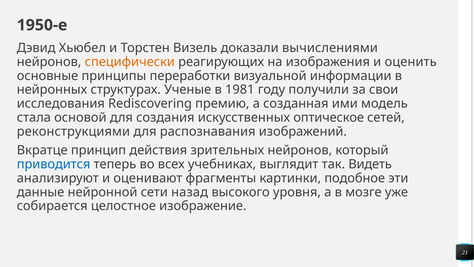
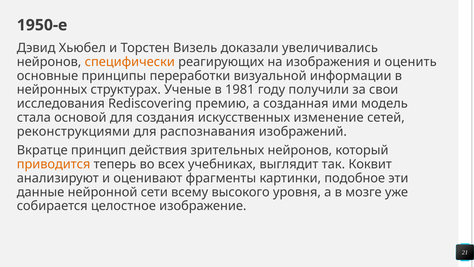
вычислениями: вычислениями -> увеличивались
оптическое: оптическое -> изменение
приводится colour: blue -> orange
Видеть: Видеть -> Коквит
назад: назад -> всему
